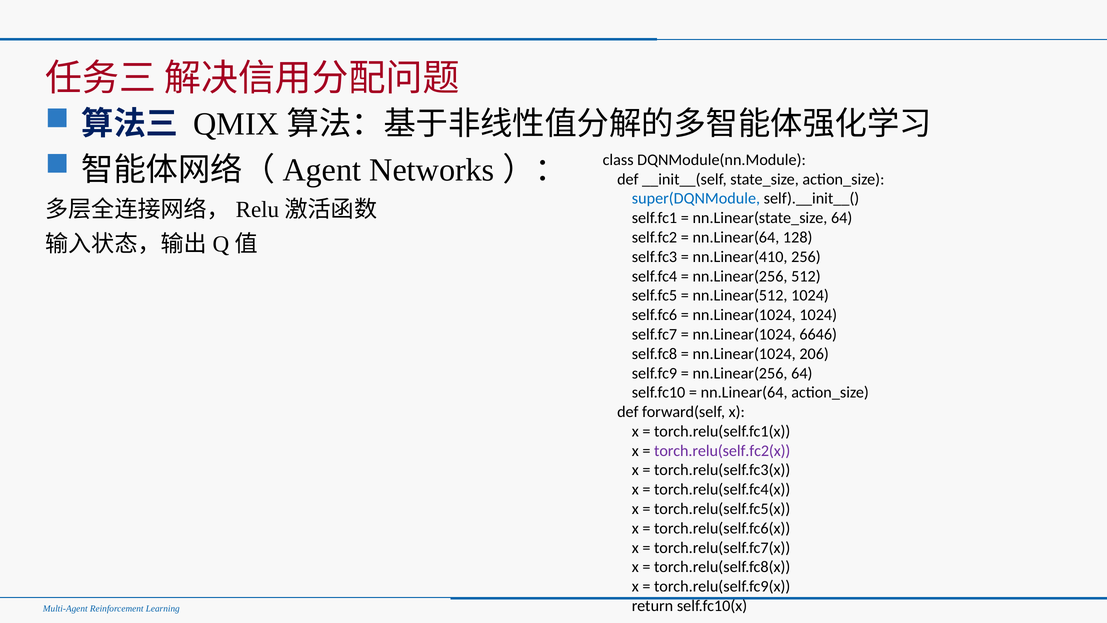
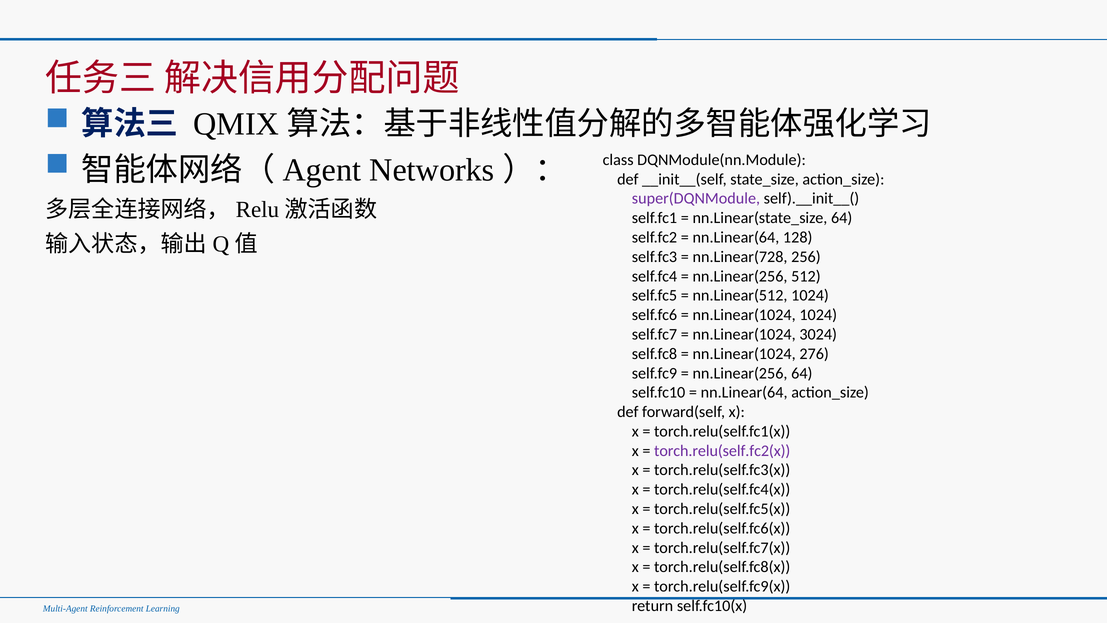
super(DQNModule colour: blue -> purple
nn.Linear(410: nn.Linear(410 -> nn.Linear(728
6646: 6646 -> 3024
206: 206 -> 276
